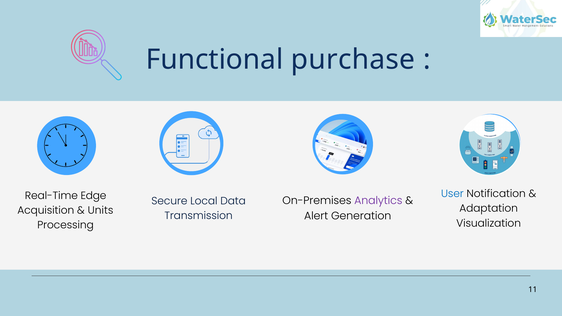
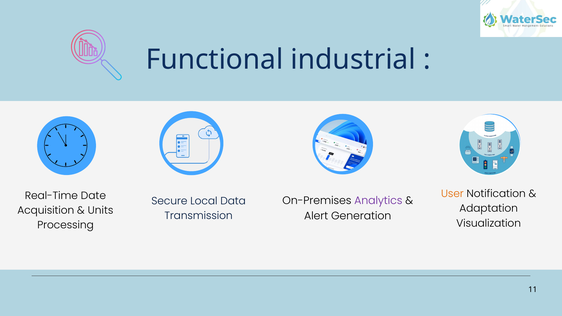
purchase: purchase -> industrial
User colour: blue -> orange
Edge: Edge -> Date
